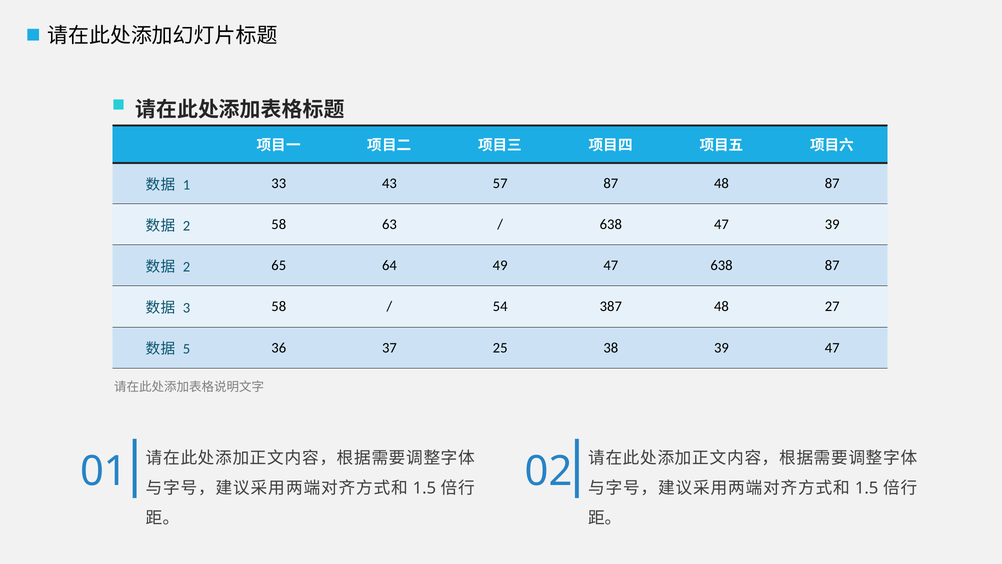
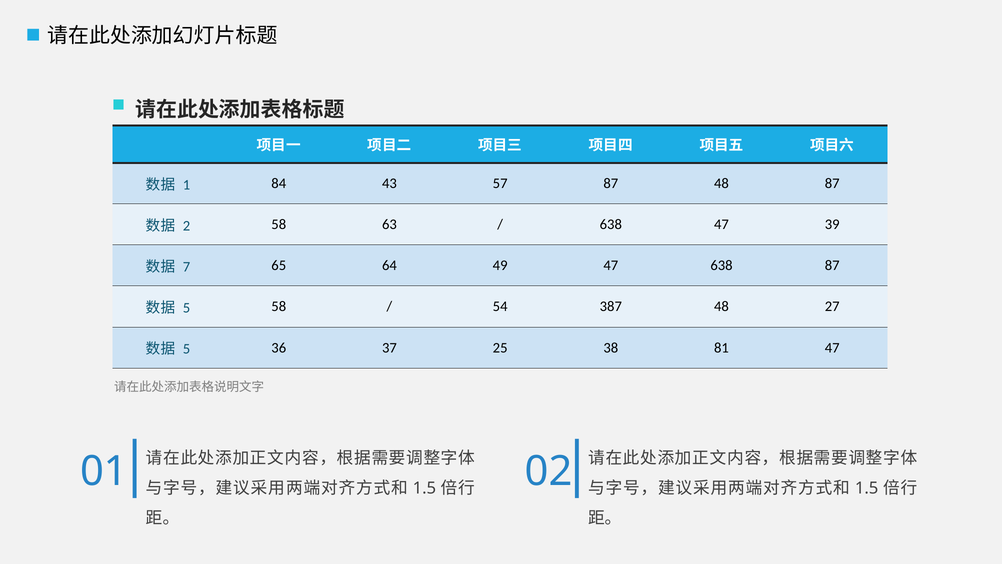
33: 33 -> 84
2 at (186, 267): 2 -> 7
3 at (186, 308): 3 -> 5
38 39: 39 -> 81
